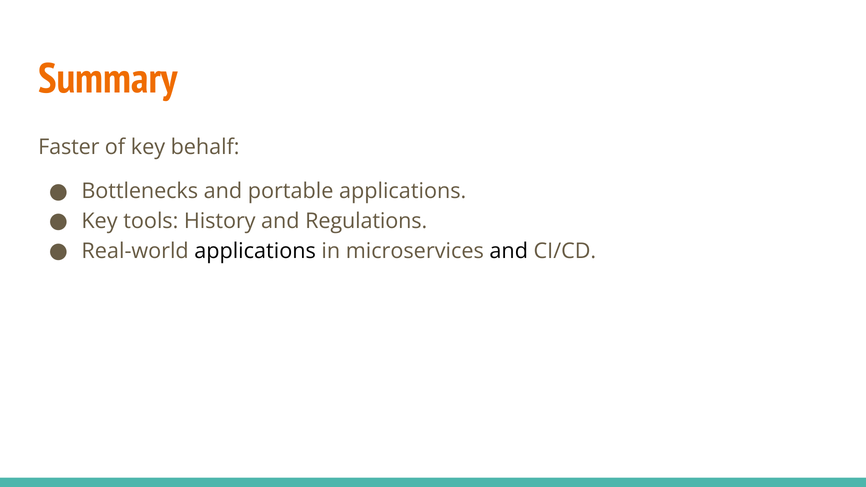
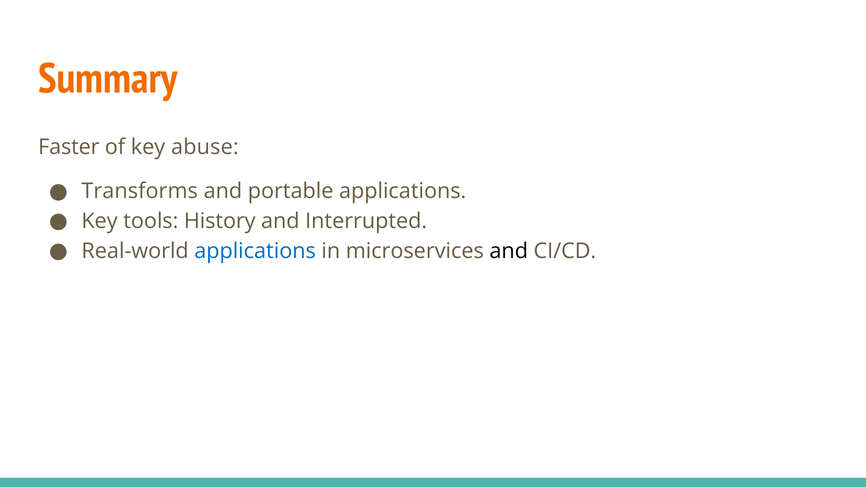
behalf: behalf -> abuse
Bottlenecks: Bottlenecks -> Transforms
Regulations: Regulations -> Interrupted
applications at (255, 251) colour: black -> blue
